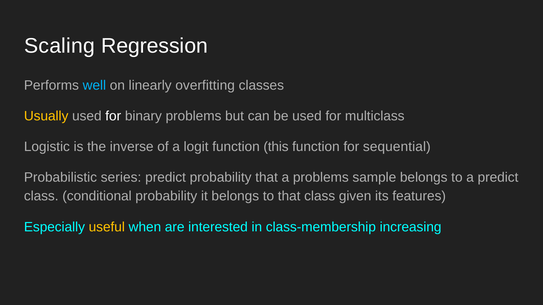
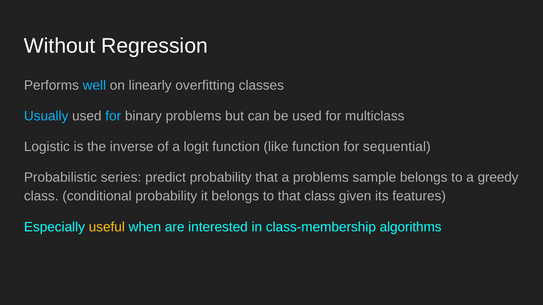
Scaling: Scaling -> Without
Usually colour: yellow -> light blue
for at (113, 116) colour: white -> light blue
this: this -> like
a predict: predict -> greedy
increasing: increasing -> algorithms
